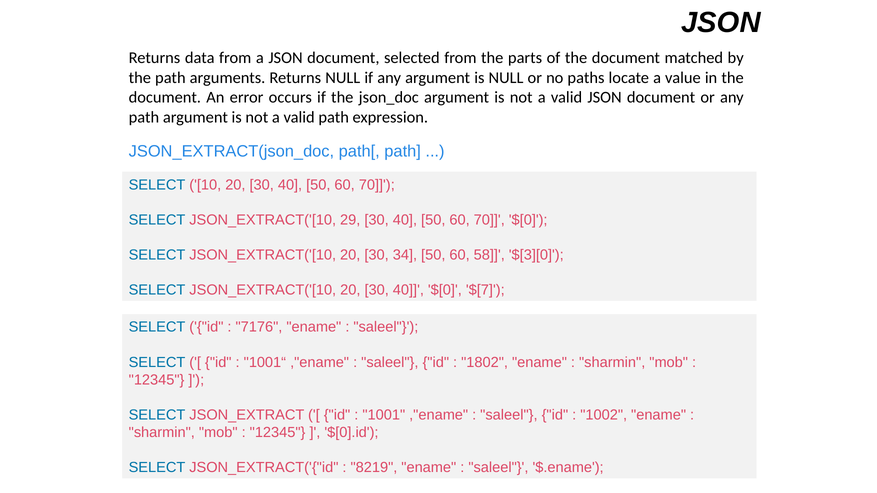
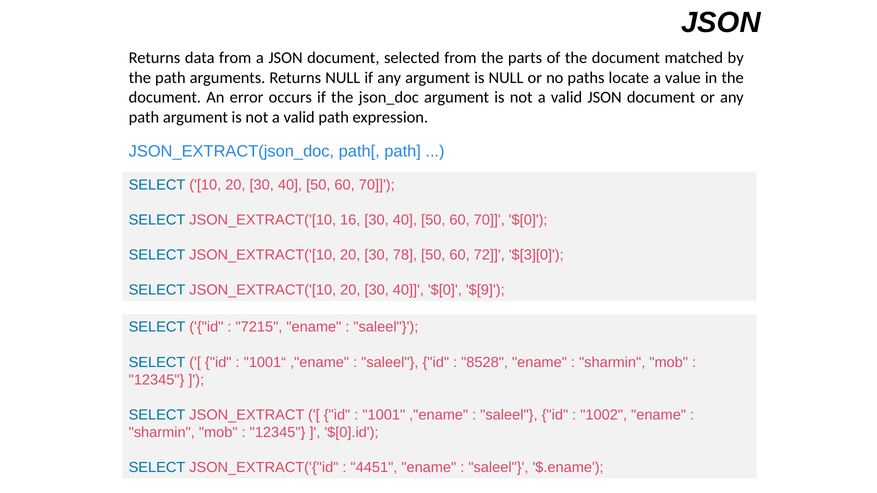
29: 29 -> 16
34: 34 -> 78
58: 58 -> 72
$[7: $[7 -> $[9
7176: 7176 -> 7215
1802: 1802 -> 8528
8219: 8219 -> 4451
